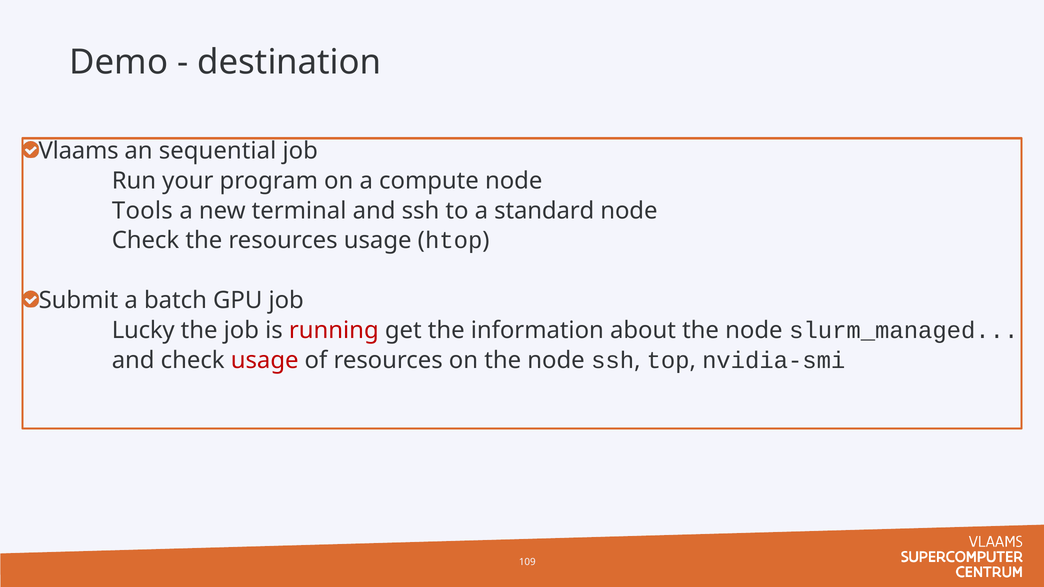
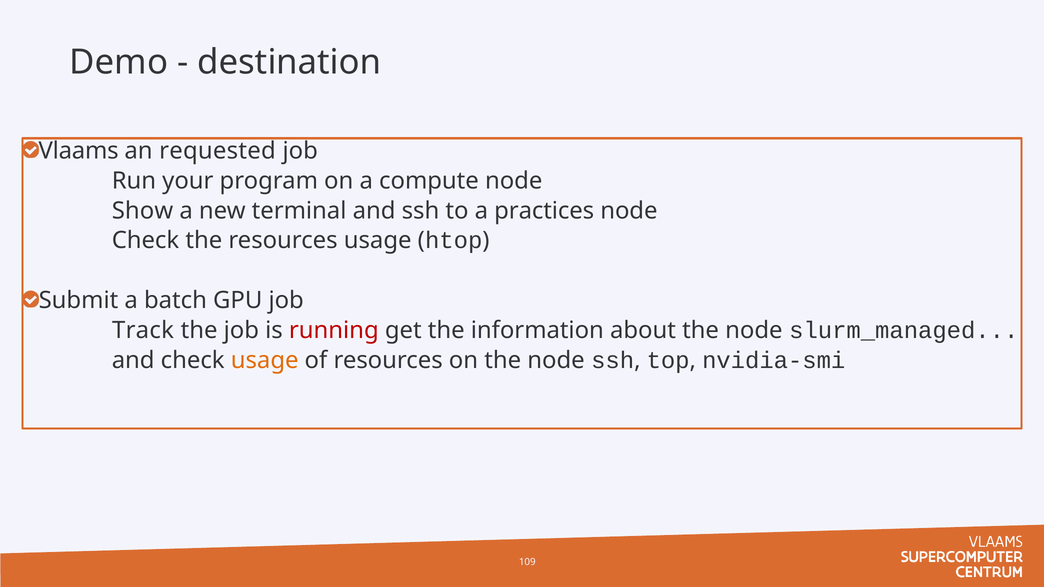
sequential: sequential -> requested
Tools: Tools -> Show
standard: standard -> practices
Lucky: Lucky -> Track
usage at (265, 360) colour: red -> orange
